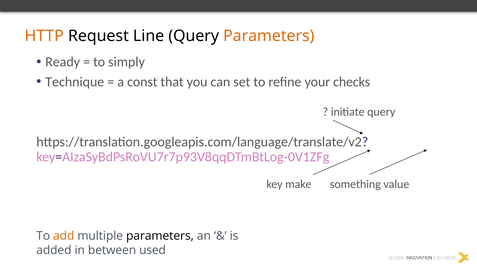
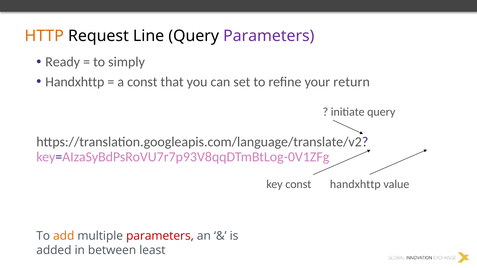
Parameters at (269, 36) colour: orange -> purple
Technique at (75, 82): Technique -> Handxhttp
checks: checks -> return
key make: make -> const
something at (355, 184): something -> handxhttp
parameters at (160, 236) colour: black -> red
used: used -> least
